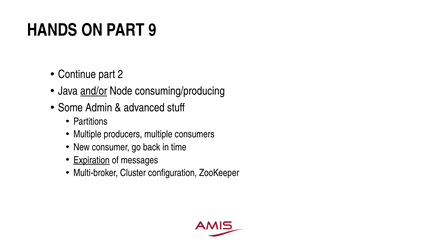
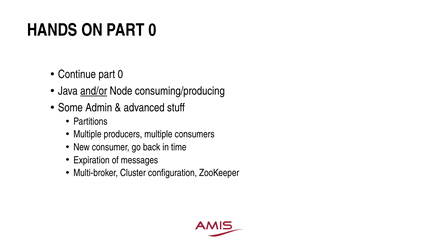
ON PART 9: 9 -> 0
Continue part 2: 2 -> 0
Expiration underline: present -> none
